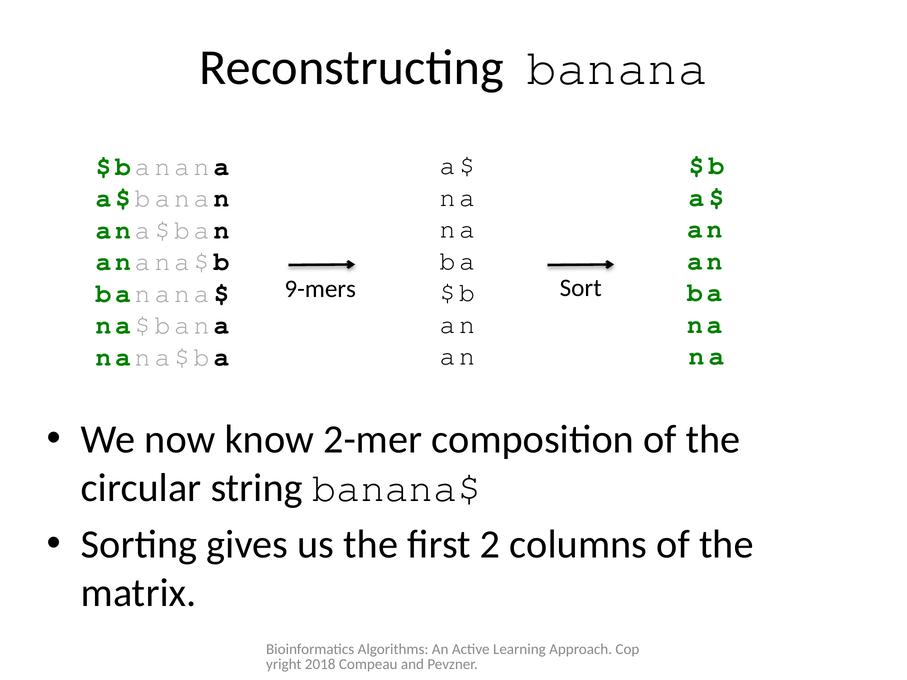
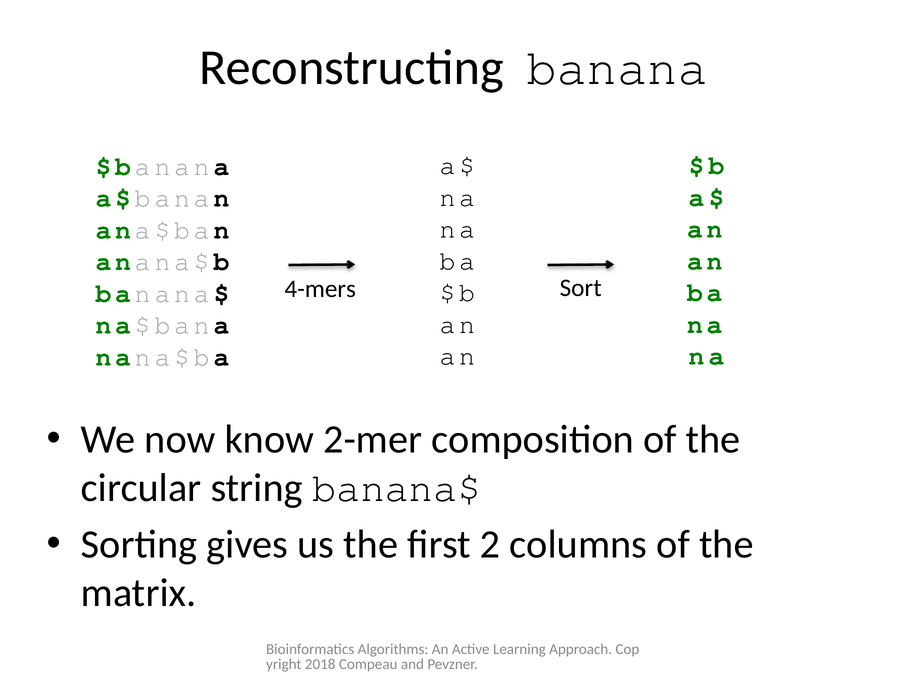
9-mers: 9-mers -> 4-mers
